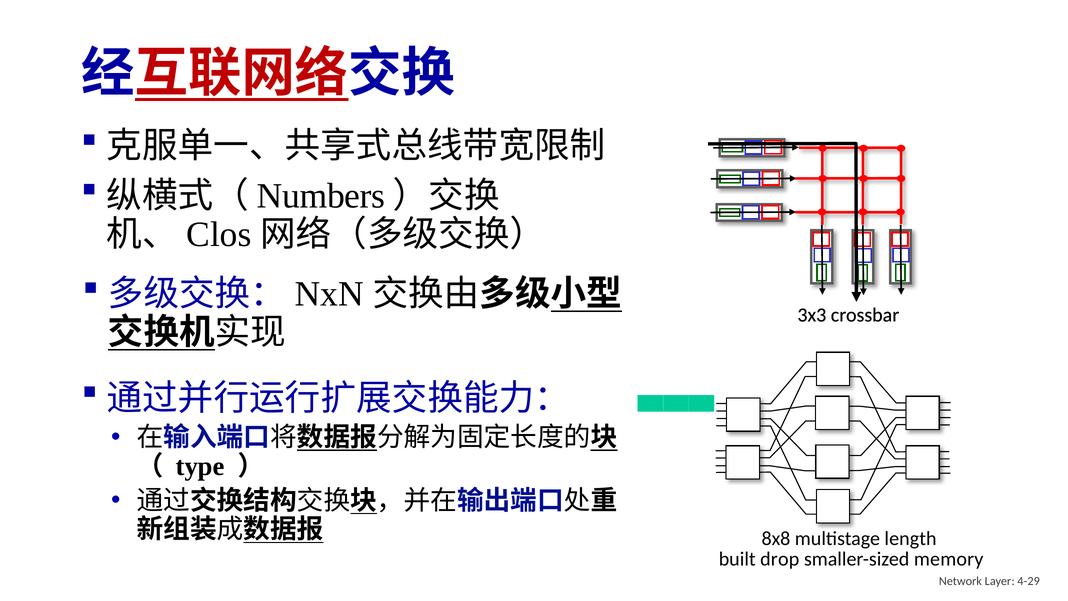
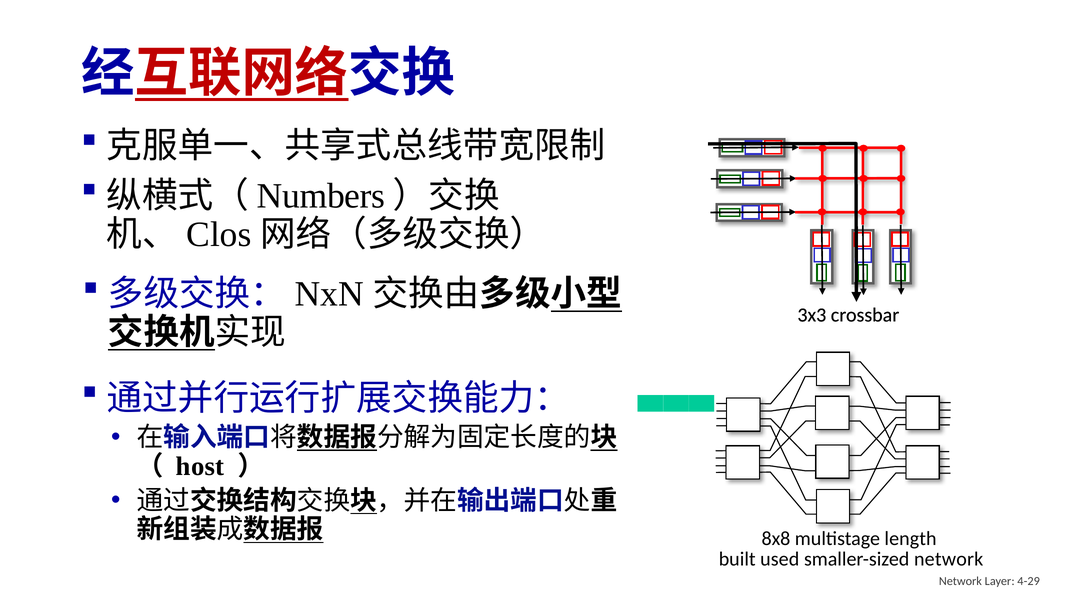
type: type -> host
drop: drop -> used
smaller-sized memory: memory -> network
